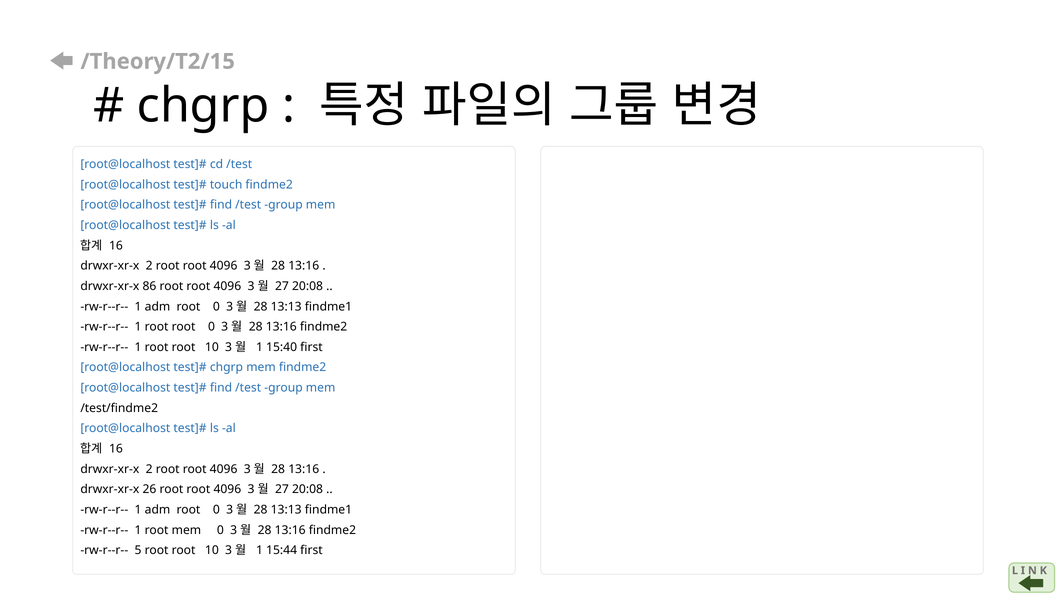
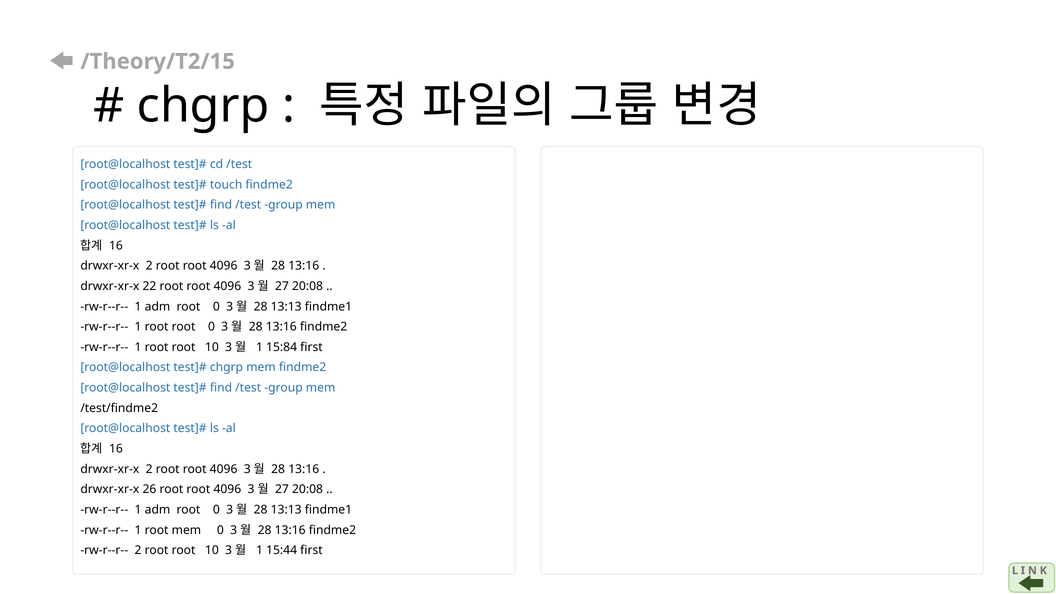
86: 86 -> 22
15:40: 15:40 -> 15:84
rw-r--r-- 5: 5 -> 2
